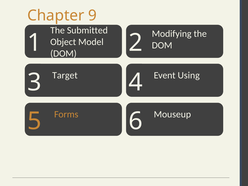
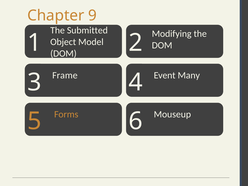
Target: Target -> Frame
Using: Using -> Many
